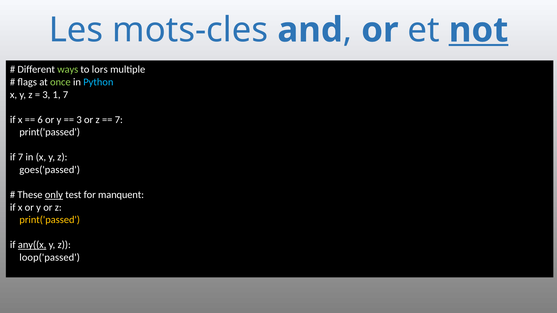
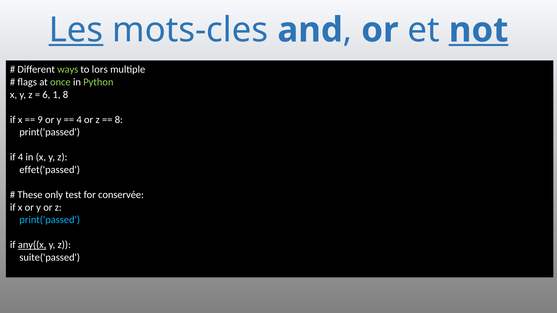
Les underline: none -> present
Python colour: light blue -> light green
3 at (46, 95): 3 -> 6
1 7: 7 -> 8
6: 6 -> 9
3 at (79, 120): 3 -> 4
7 at (119, 120): 7 -> 8
if 7: 7 -> 4
goes('passed: goes('passed -> effet('passed
only underline: present -> none
manquent: manquent -> conservée
print('passed at (50, 220) colour: yellow -> light blue
loop('passed: loop('passed -> suite('passed
